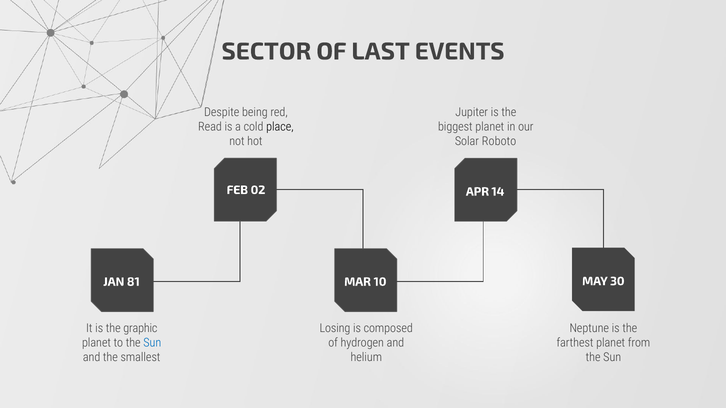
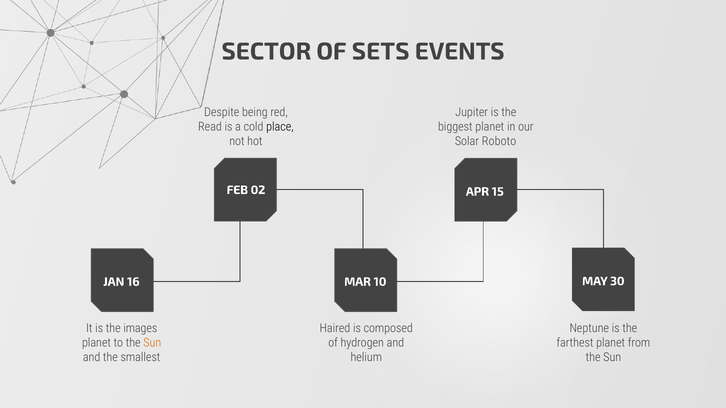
LAST: LAST -> SETS
14: 14 -> 15
81: 81 -> 16
graphic: graphic -> images
Losing: Losing -> Haired
Sun at (152, 343) colour: blue -> orange
